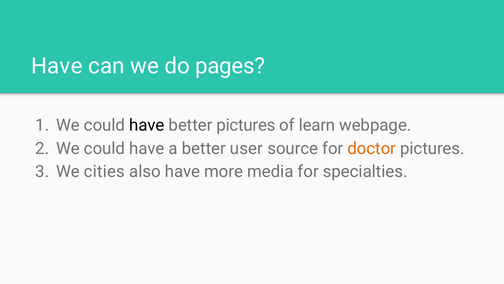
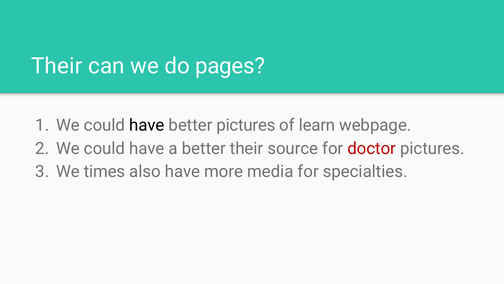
Have at (57, 66): Have -> Their
better user: user -> their
doctor colour: orange -> red
cities: cities -> times
